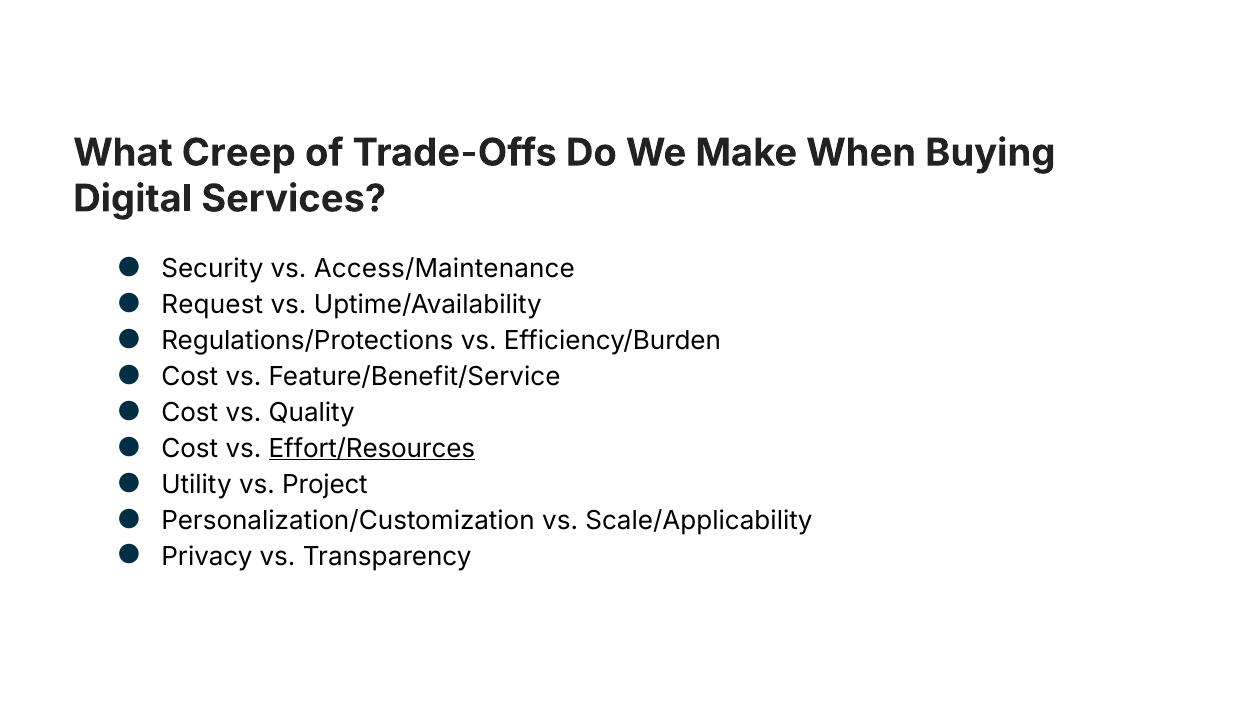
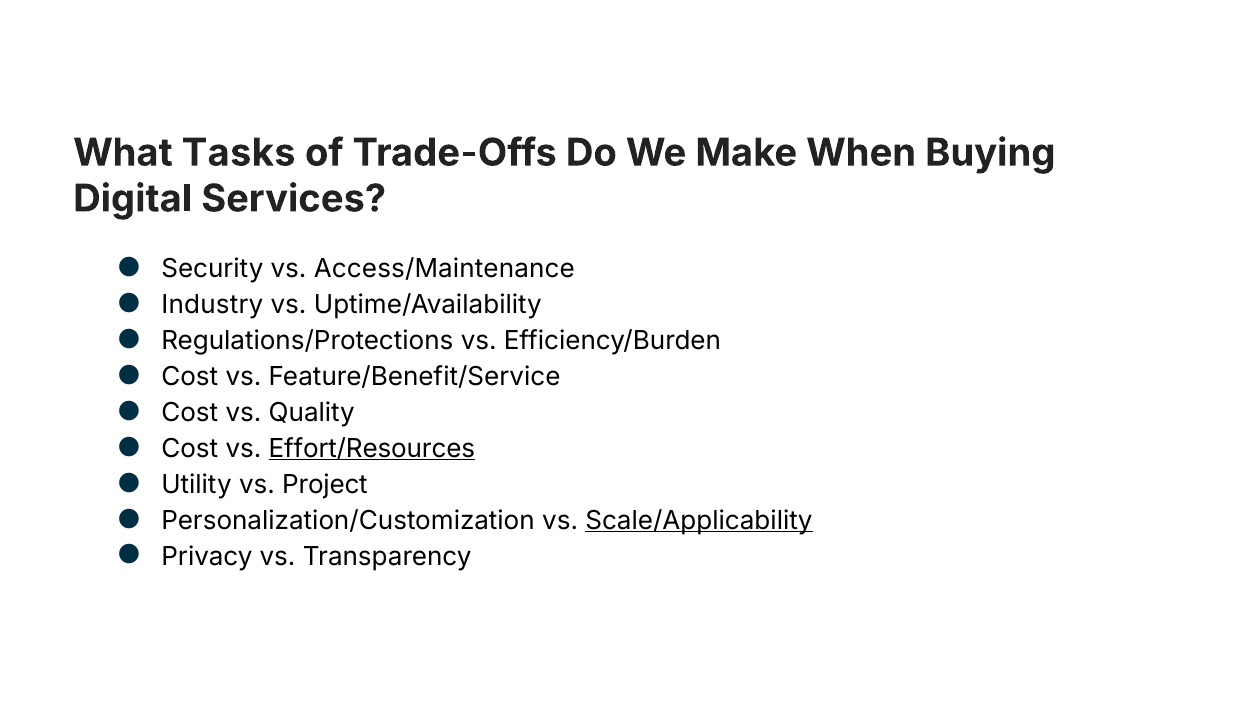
Creep: Creep -> Tasks
Request: Request -> Industry
Scale/Applicability underline: none -> present
